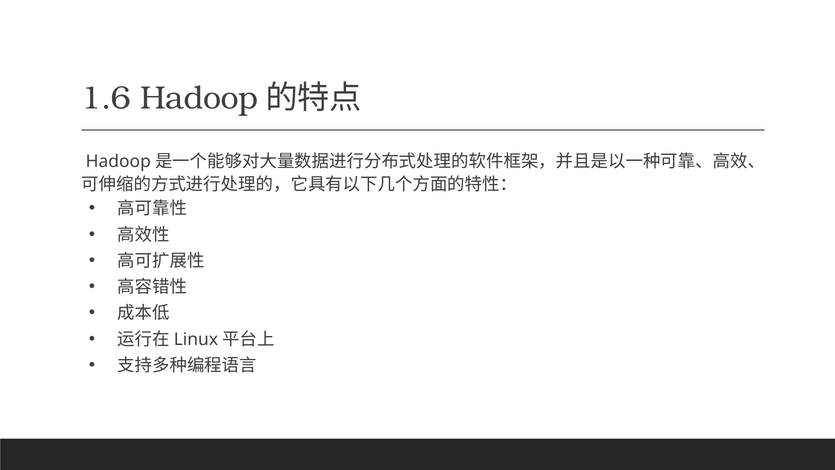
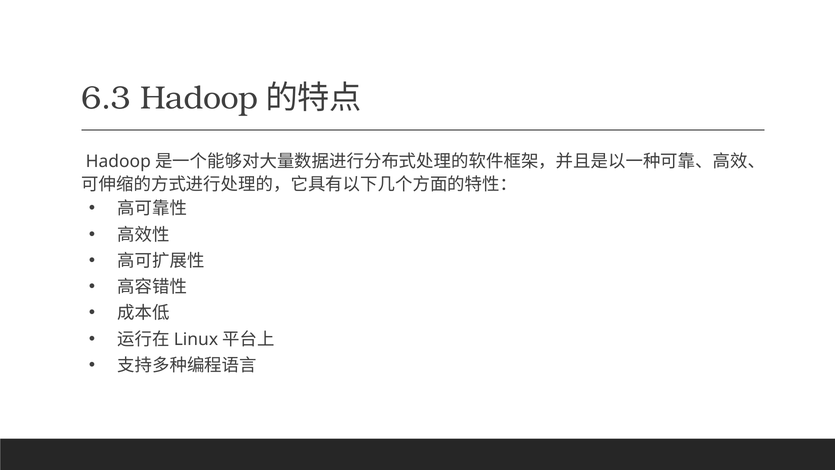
1.6: 1.6 -> 6.3
